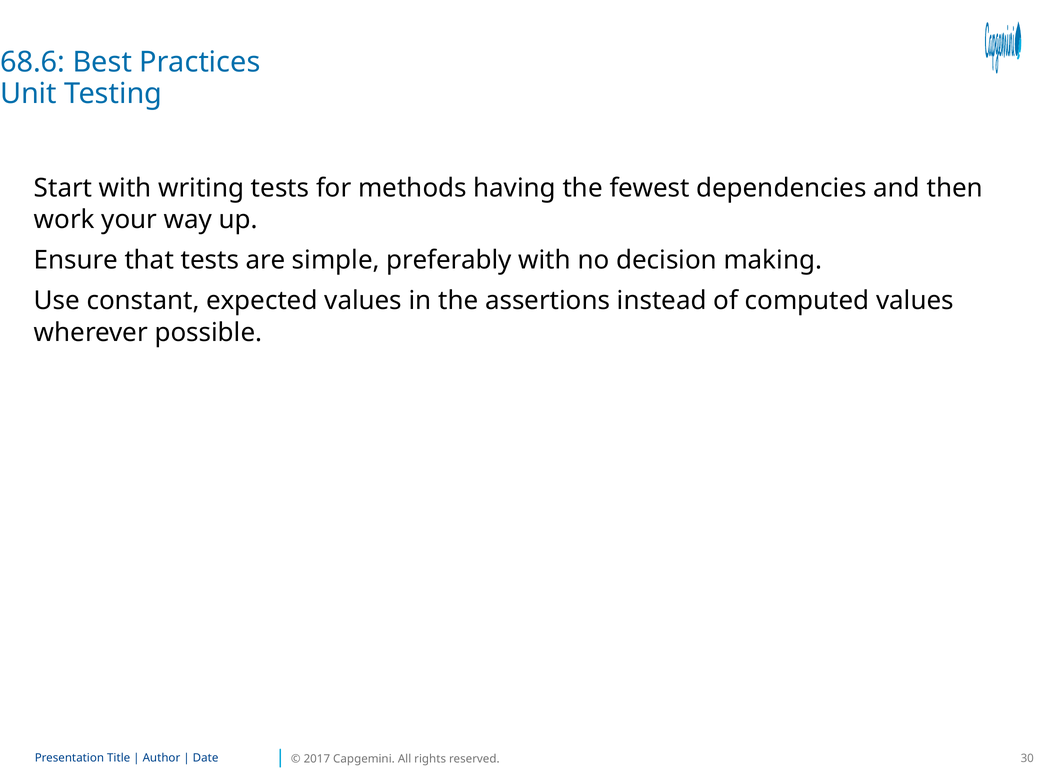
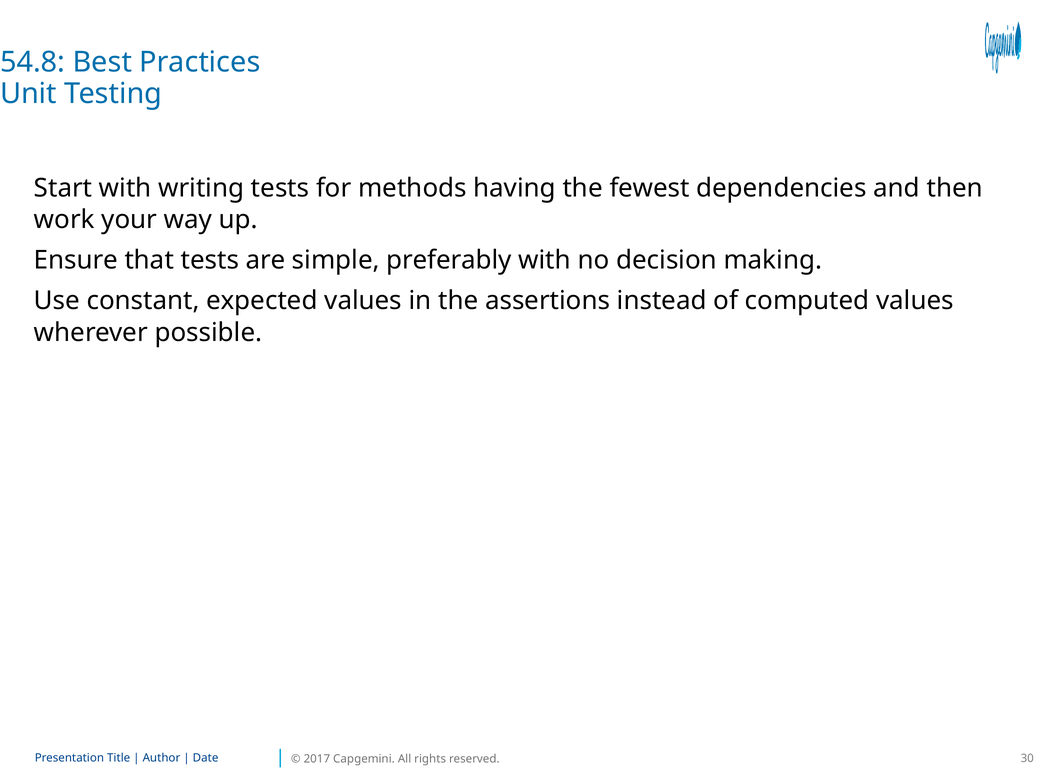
68.6: 68.6 -> 54.8
